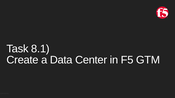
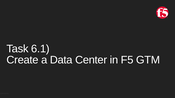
8.1: 8.1 -> 6.1
